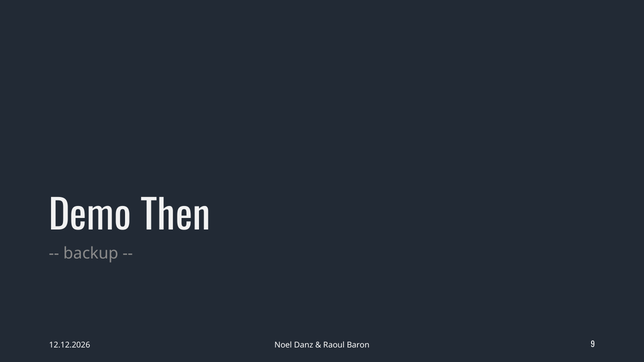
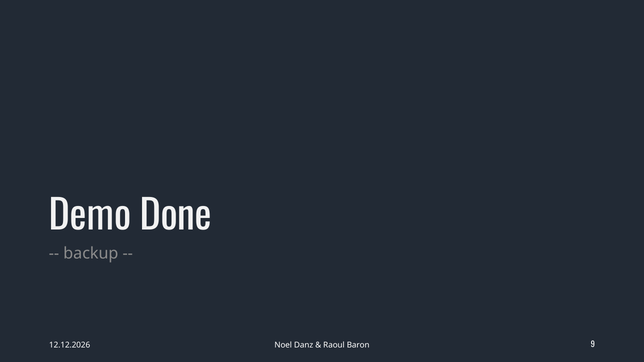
Then: Then -> Done
